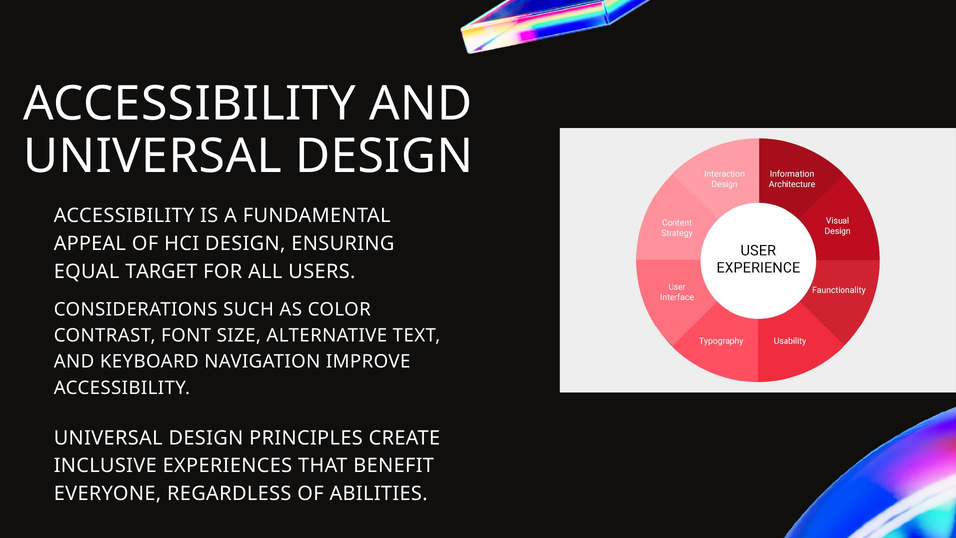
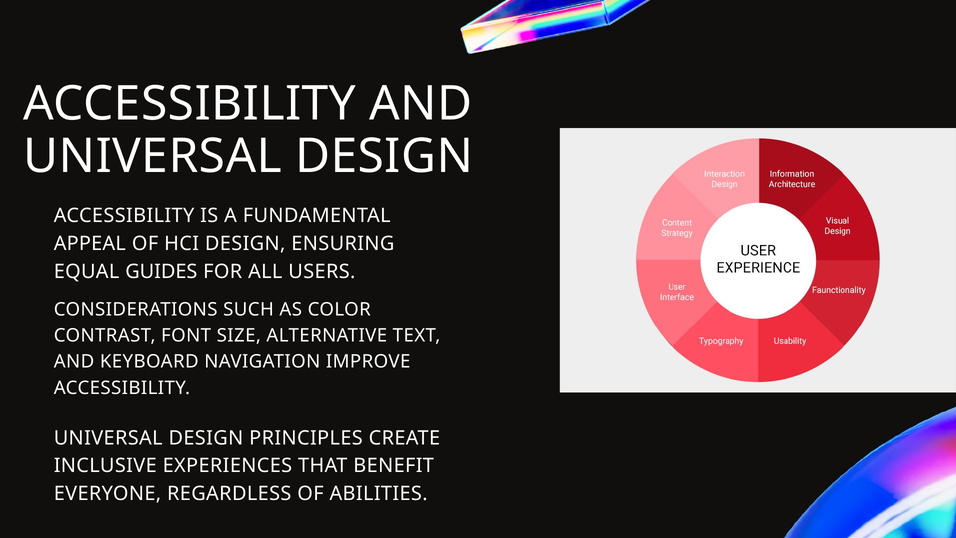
TARGET: TARGET -> GUIDES
